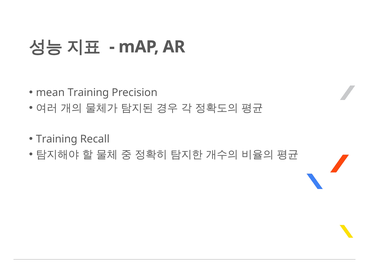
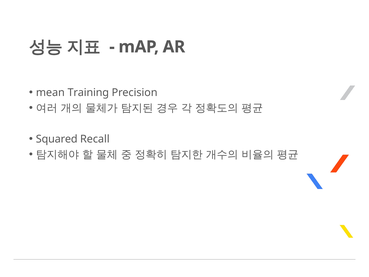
Training at (57, 139): Training -> Squared
